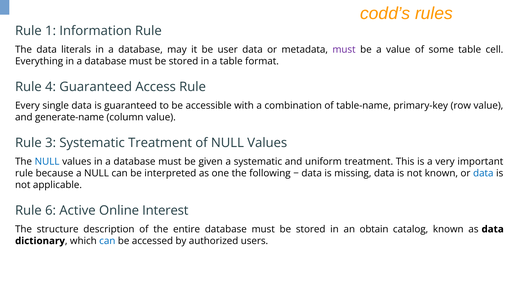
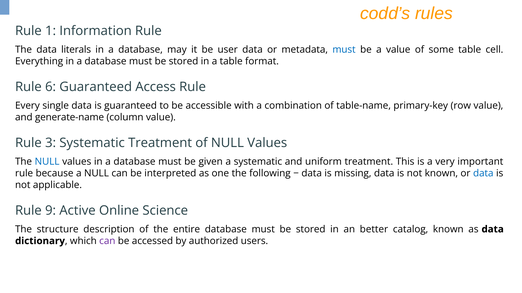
must at (344, 50) colour: purple -> blue
4: 4 -> 6
6: 6 -> 9
Interest: Interest -> Science
obtain: obtain -> better
can at (107, 241) colour: blue -> purple
